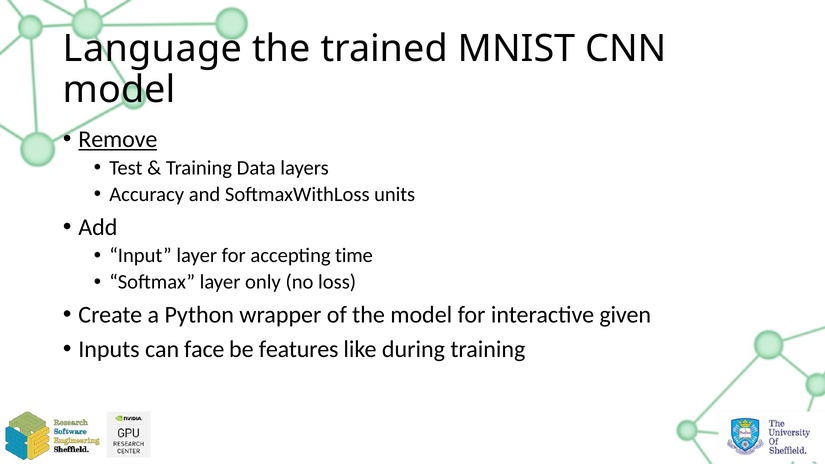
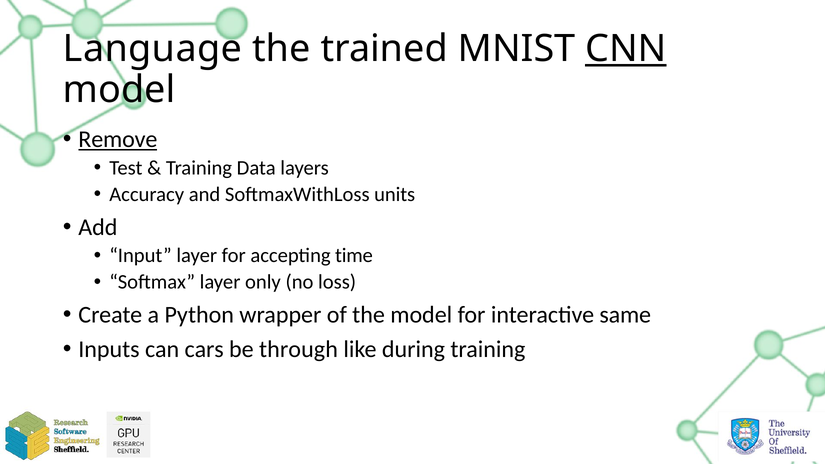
CNN underline: none -> present
given: given -> same
face: face -> cars
features: features -> through
